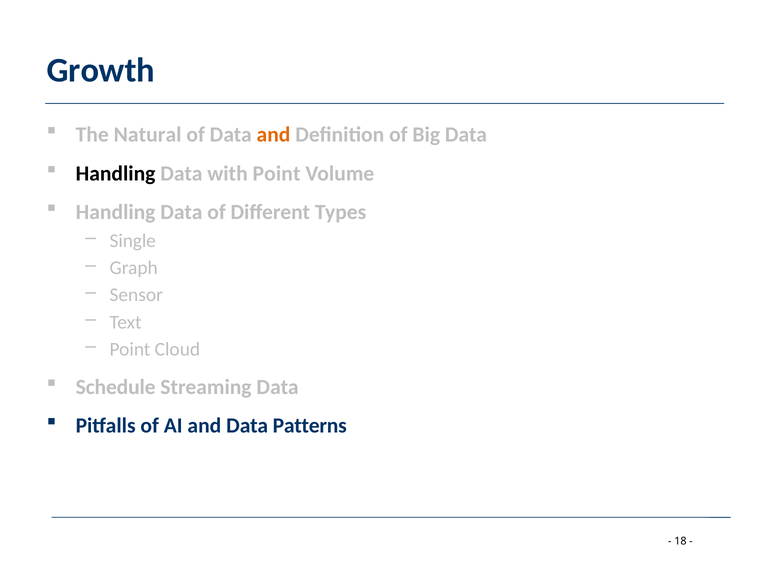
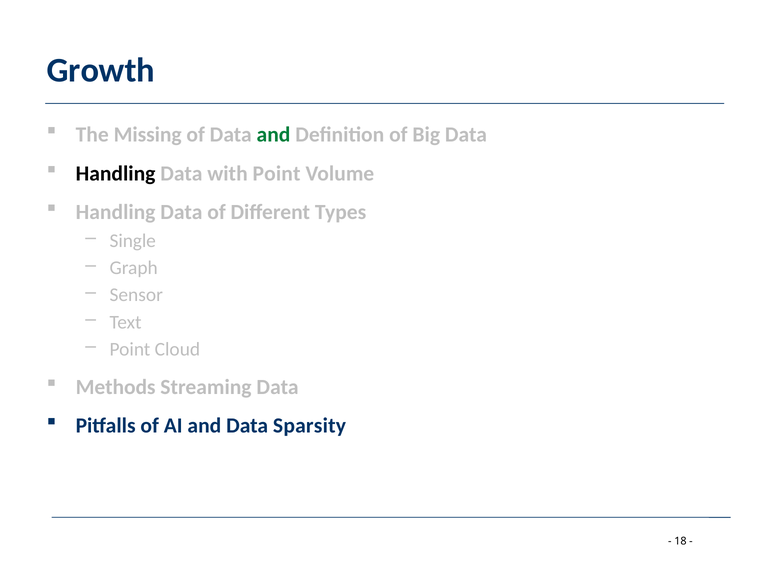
Natural: Natural -> Missing
and at (274, 135) colour: orange -> green
Schedule: Schedule -> Methods
Patterns: Patterns -> Sparsity
